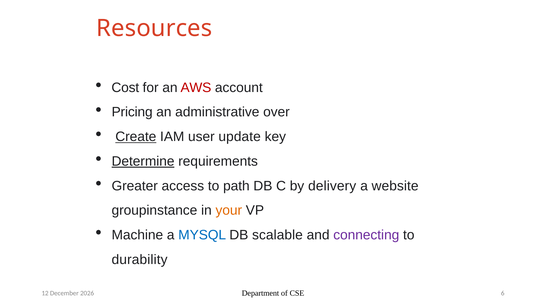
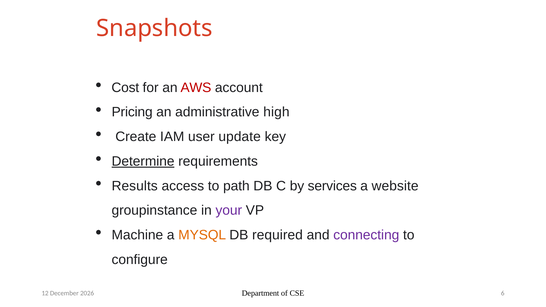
Resources: Resources -> Snapshots
over: over -> high
Create underline: present -> none
Greater: Greater -> Results
delivery: delivery -> services
your colour: orange -> purple
MYSQL colour: blue -> orange
scalable: scalable -> required
durability: durability -> configure
